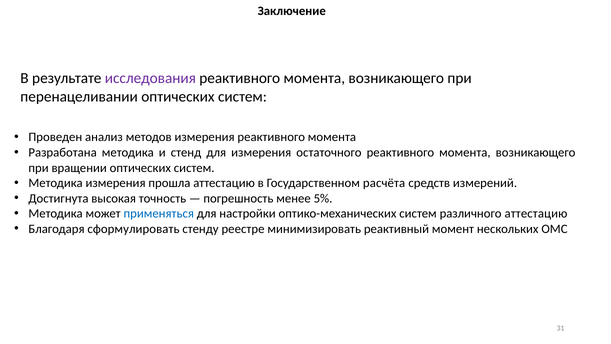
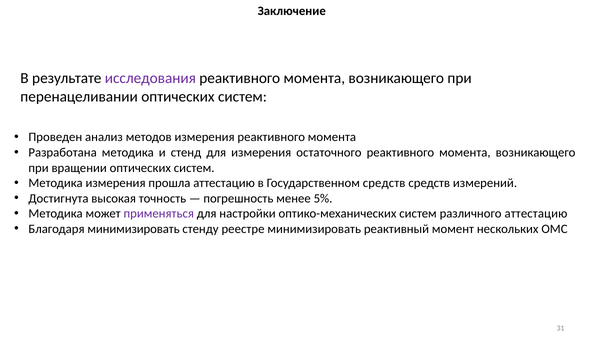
Государственном расчёта: расчёта -> средств
применяться colour: blue -> purple
Благодаря сформулировать: сформулировать -> минимизировать
